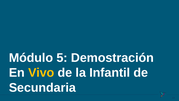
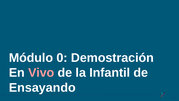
5: 5 -> 0
Vivo colour: yellow -> pink
Secundaria: Secundaria -> Ensayando
